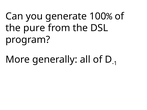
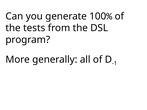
pure: pure -> tests
